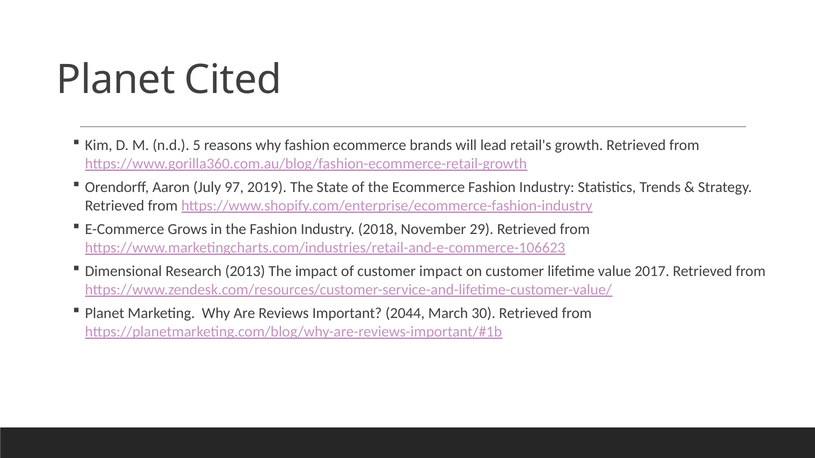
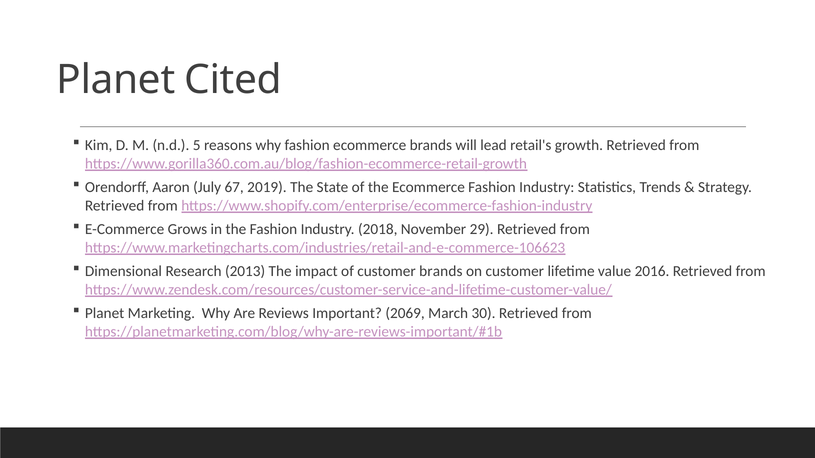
97: 97 -> 67
customer impact: impact -> brands
2017: 2017 -> 2016
2044: 2044 -> 2069
